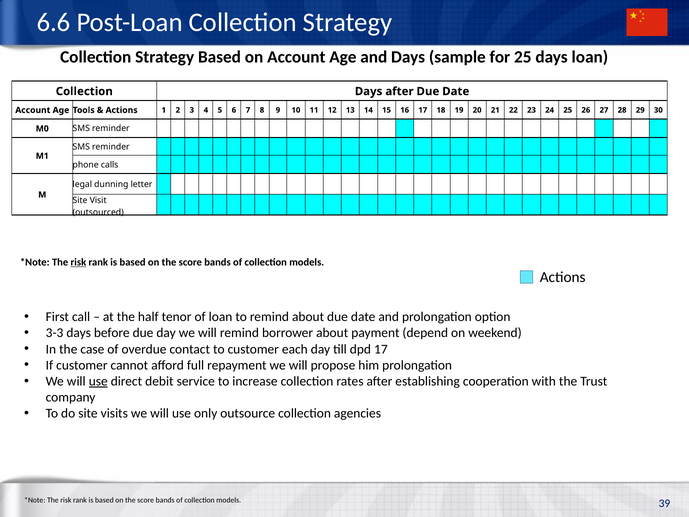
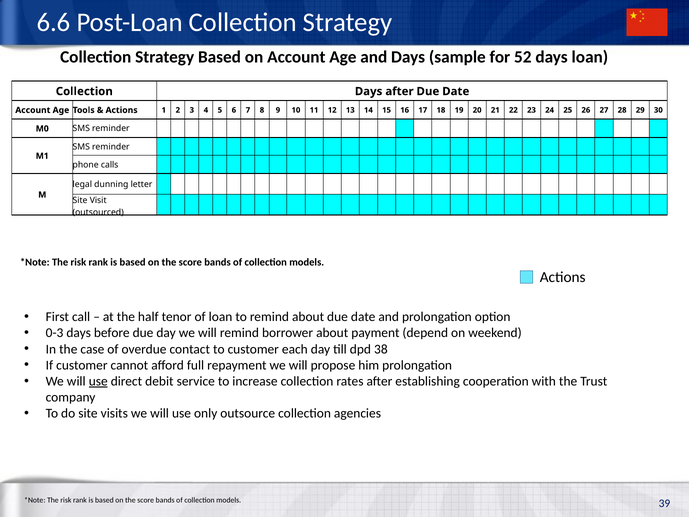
for 25: 25 -> 52
risk at (78, 262) underline: present -> none
3-3: 3-3 -> 0-3
dpd 17: 17 -> 38
